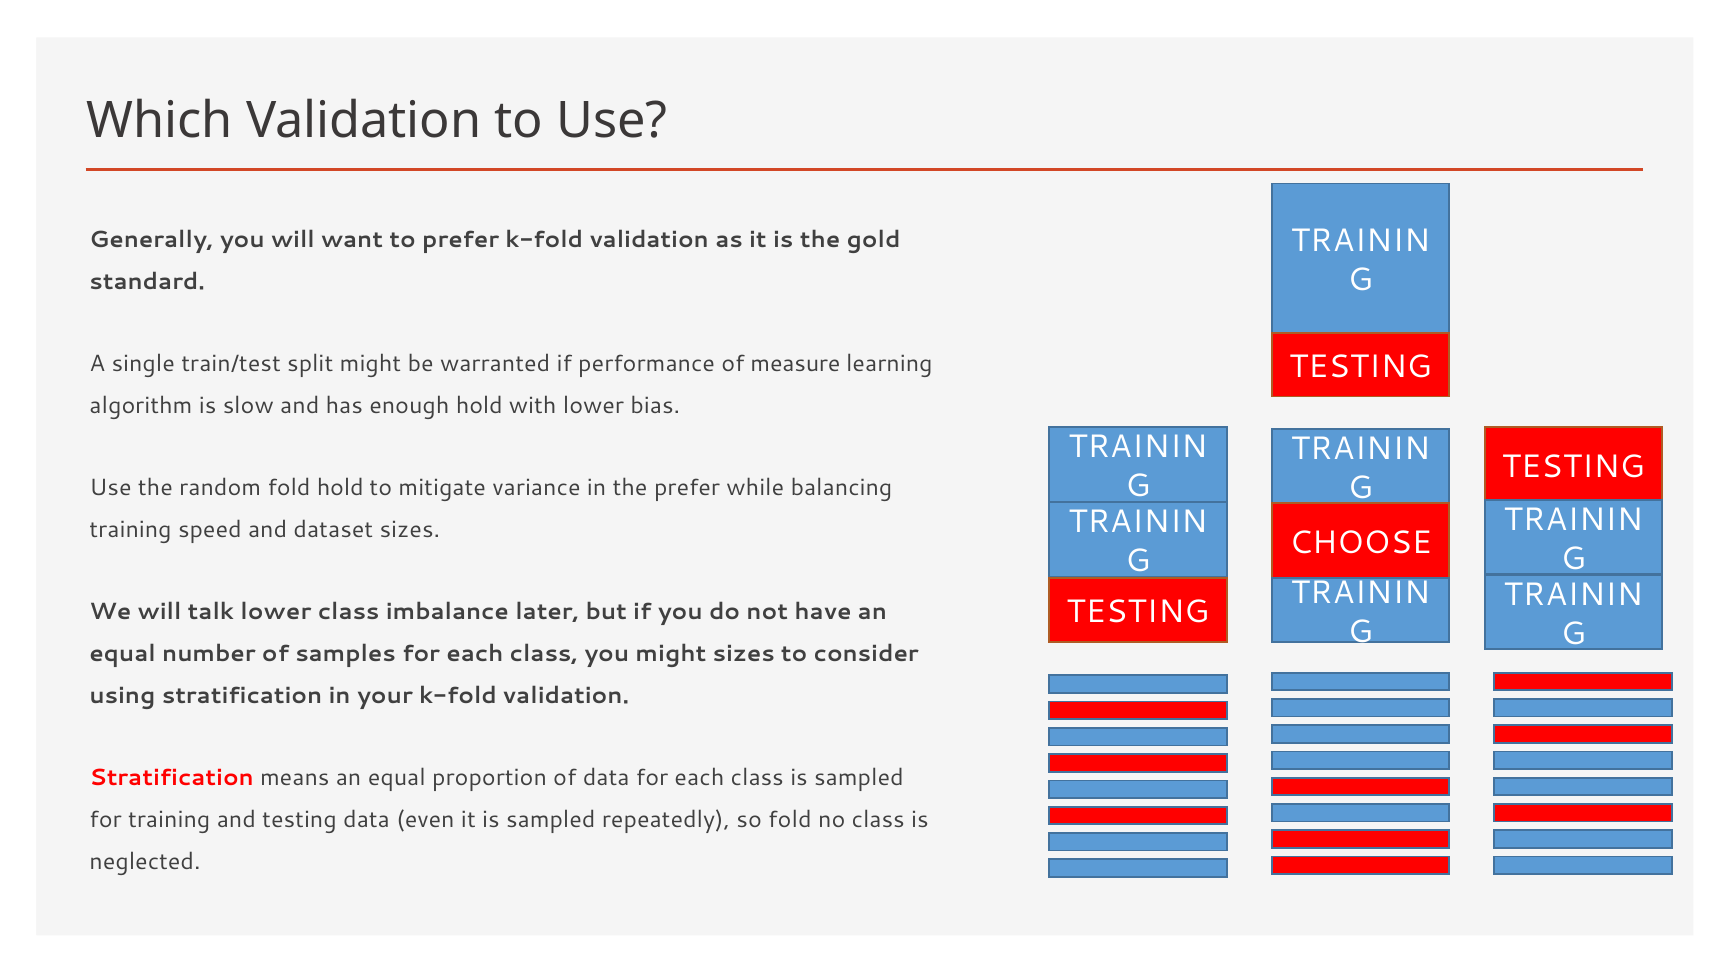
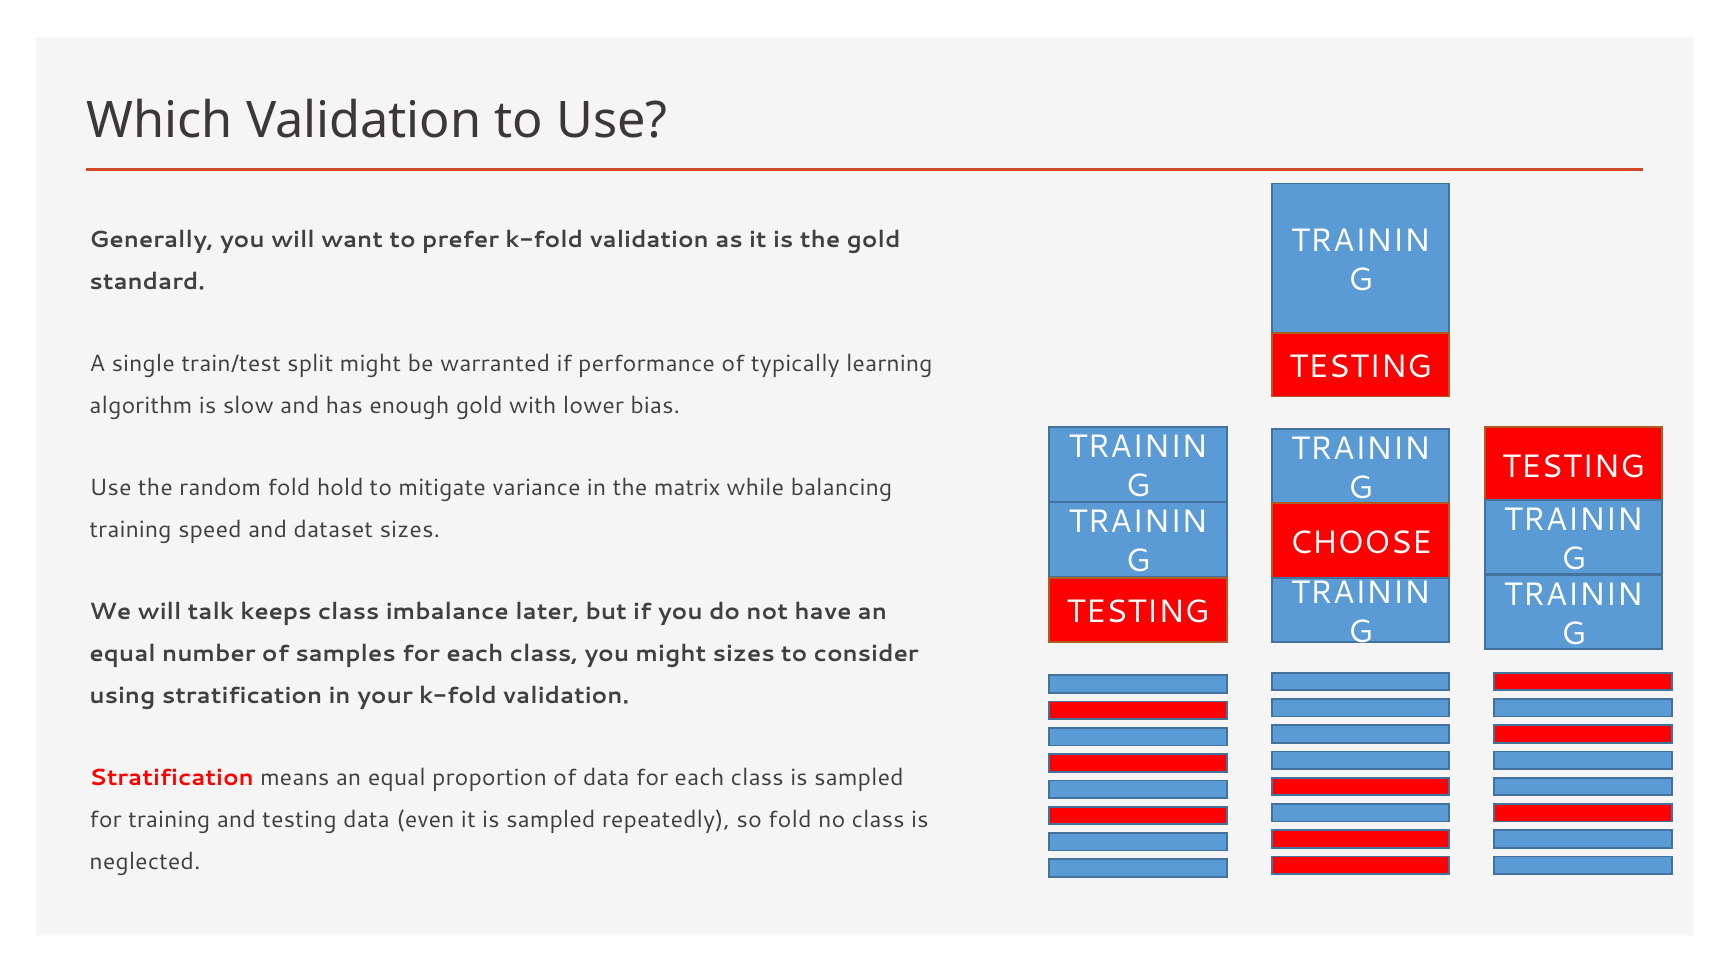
measure: measure -> typically
enough hold: hold -> gold
the prefer: prefer -> matrix
talk lower: lower -> keeps
